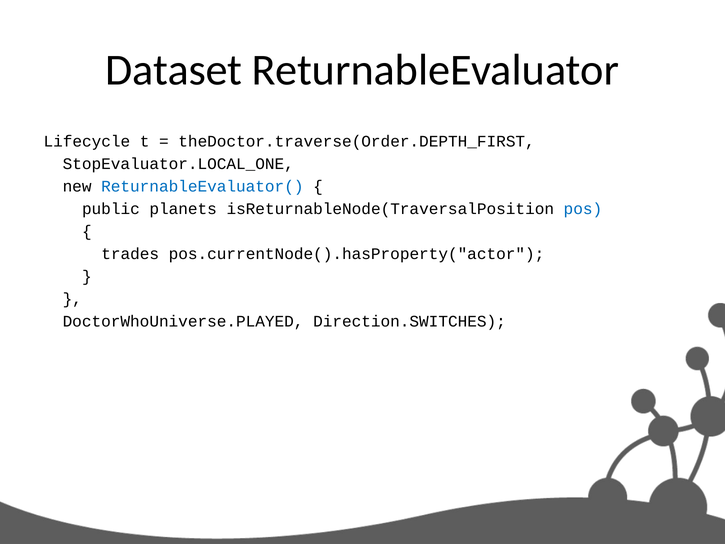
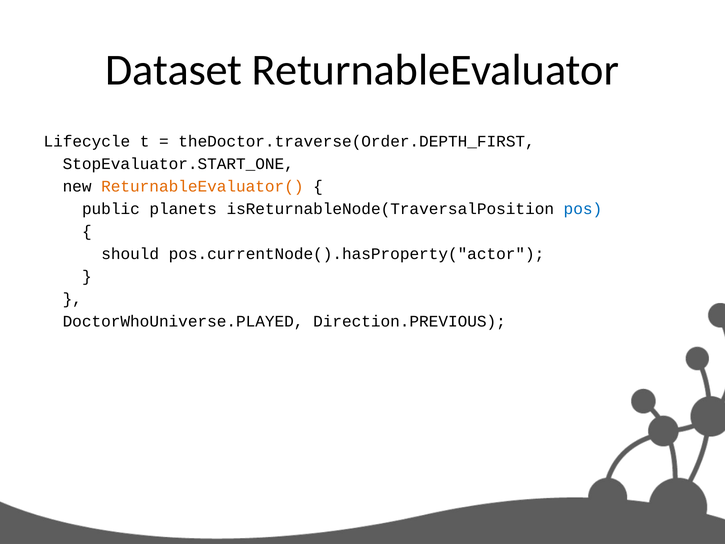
StopEvaluator.LOCAL_ONE: StopEvaluator.LOCAL_ONE -> StopEvaluator.START_ONE
ReturnableEvaluator( colour: blue -> orange
trades: trades -> should
Direction.SWITCHES: Direction.SWITCHES -> Direction.PREVIOUS
